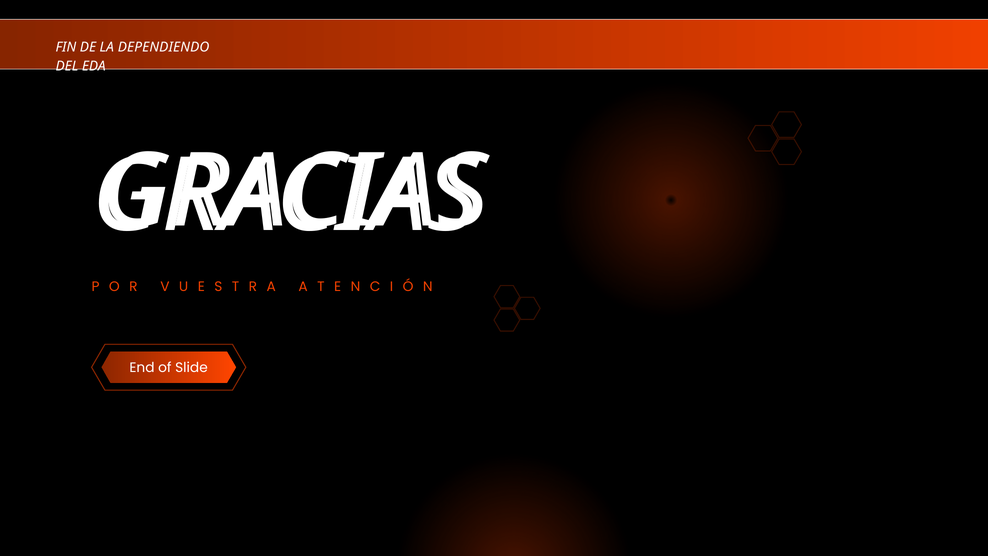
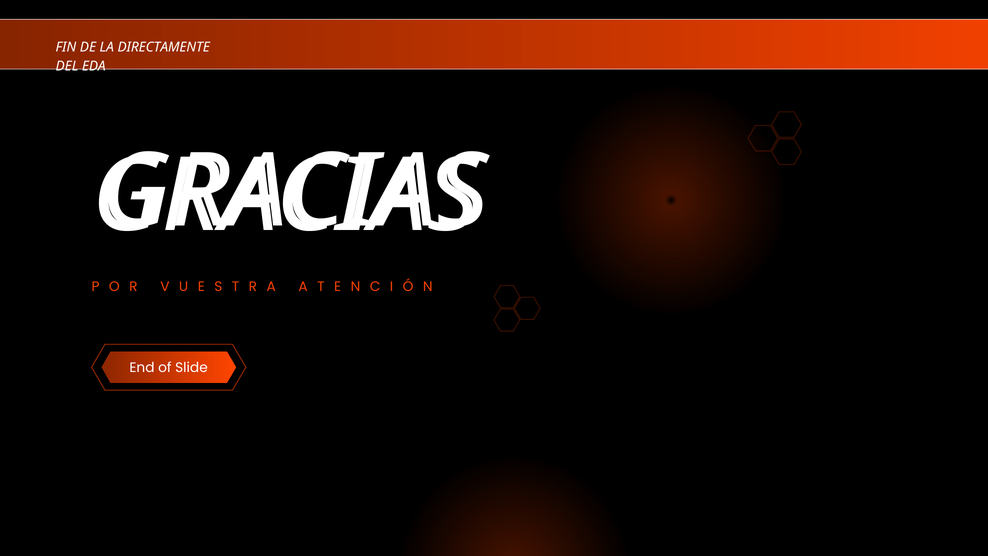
DEPENDIENDO: DEPENDIENDO -> DIRECTAMENTE
